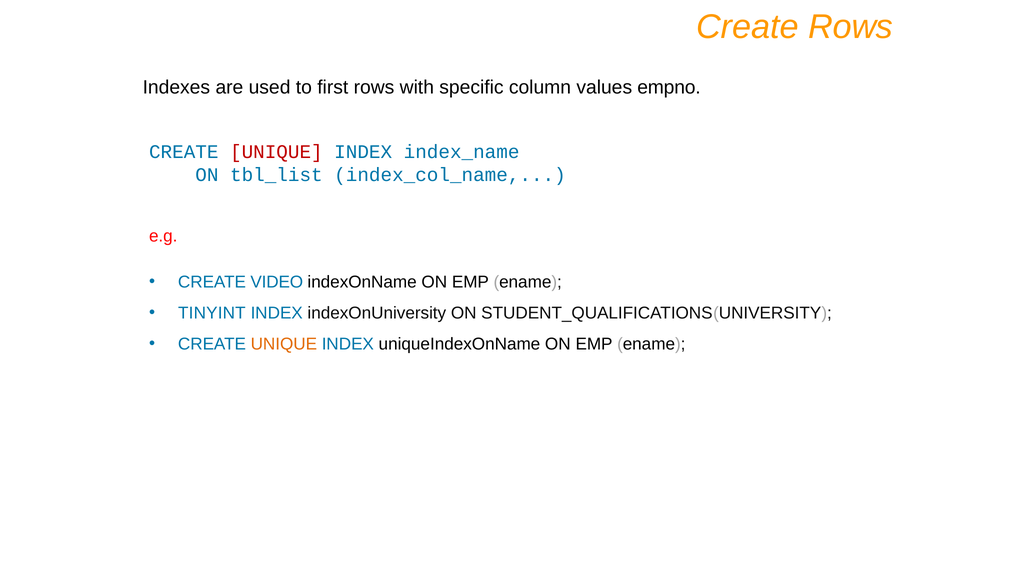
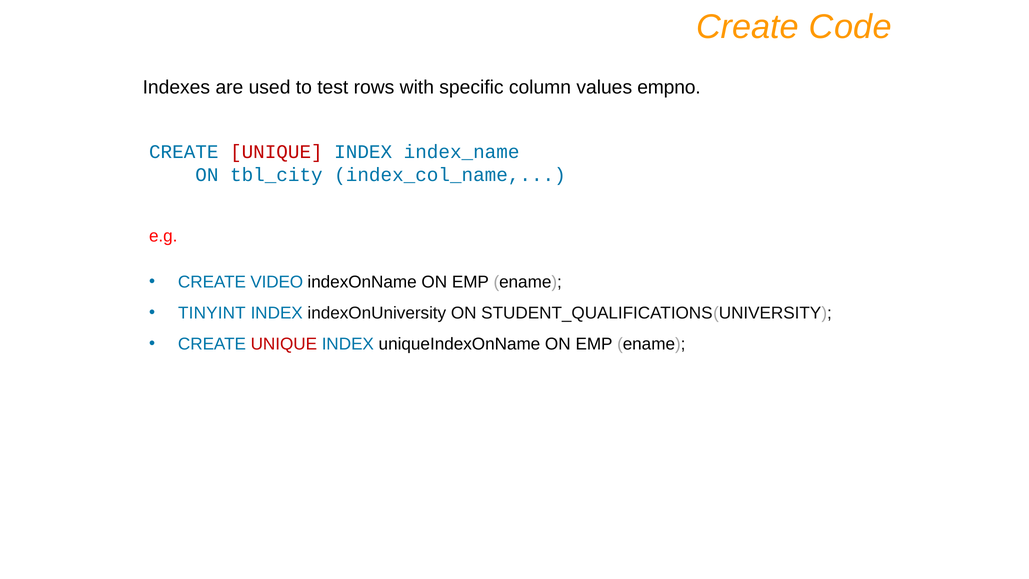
Create Rows: Rows -> Code
first: first -> test
tbl_list: tbl_list -> tbl_city
UNIQUE at (284, 344) colour: orange -> red
